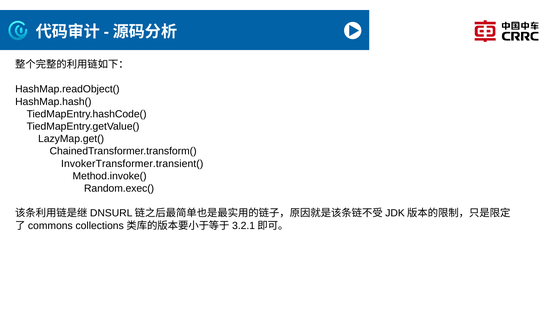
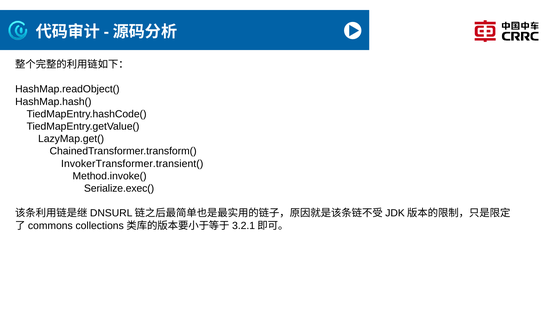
Random.exec(: Random.exec( -> Serialize.exec(
